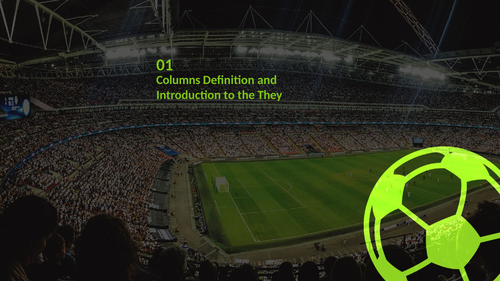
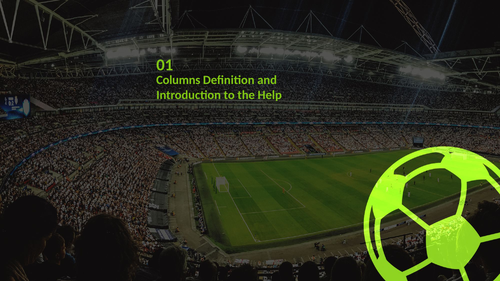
They: They -> Help
